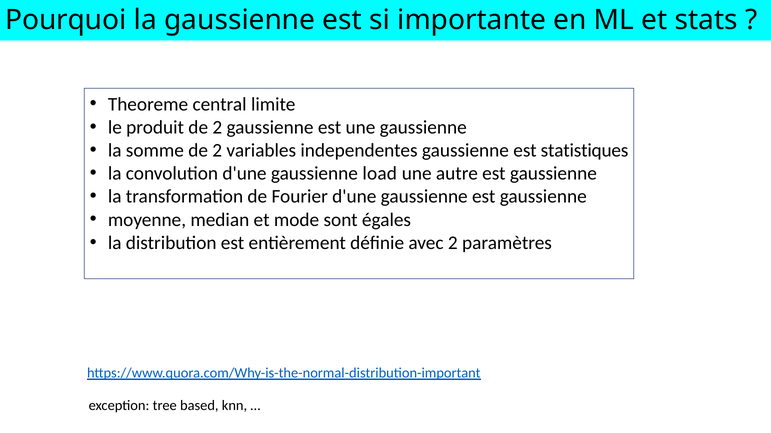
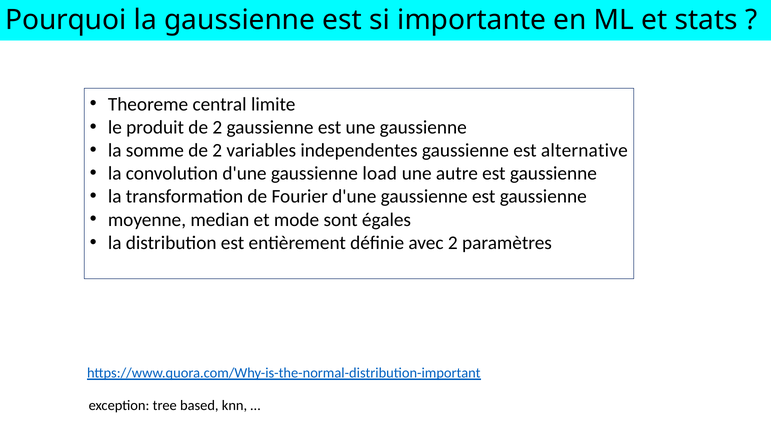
statistiques: statistiques -> alternative
